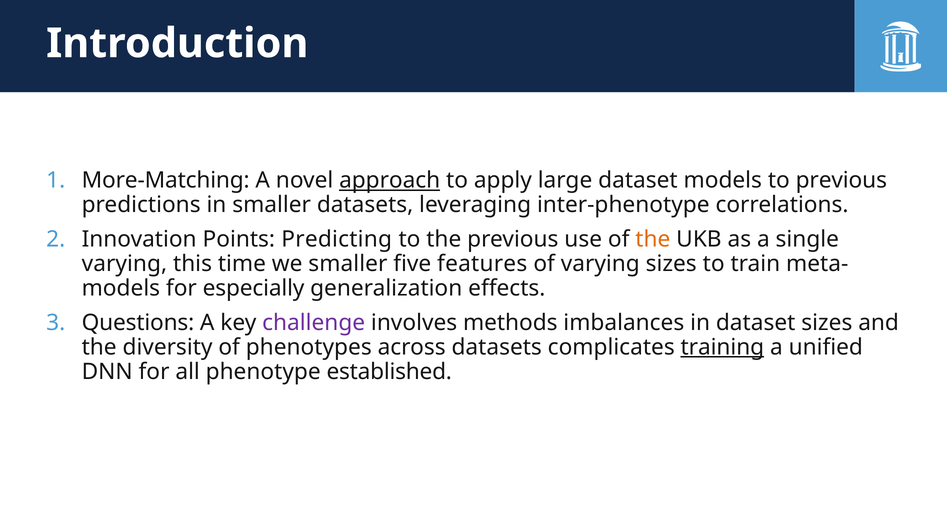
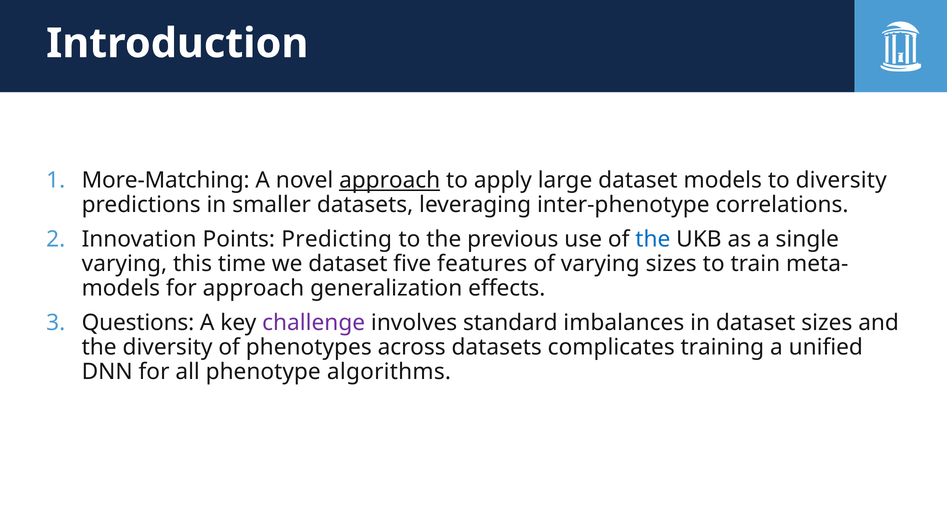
to previous: previous -> diversity
the at (653, 240) colour: orange -> blue
we smaller: smaller -> dataset
for especially: especially -> approach
methods: methods -> standard
training underline: present -> none
established: established -> algorithms
